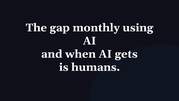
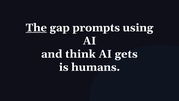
The underline: none -> present
monthly: monthly -> prompts
when: when -> think
